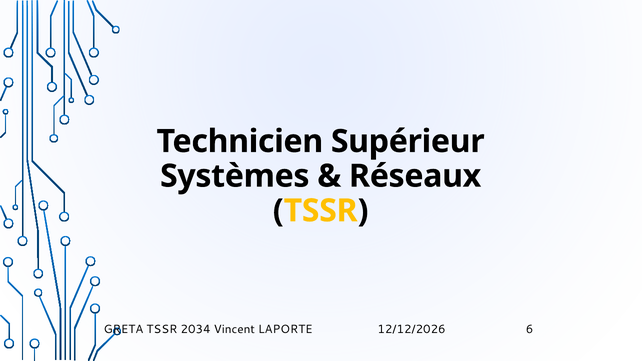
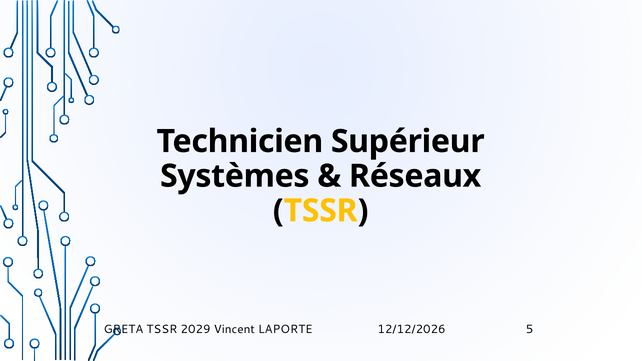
2034: 2034 -> 2029
6: 6 -> 5
